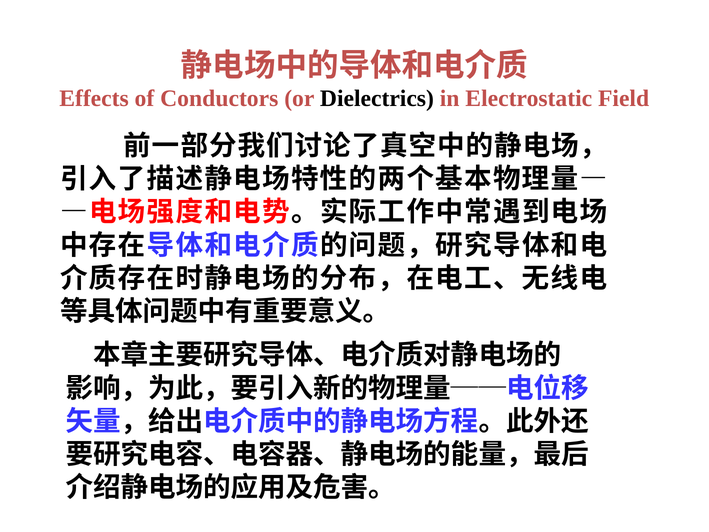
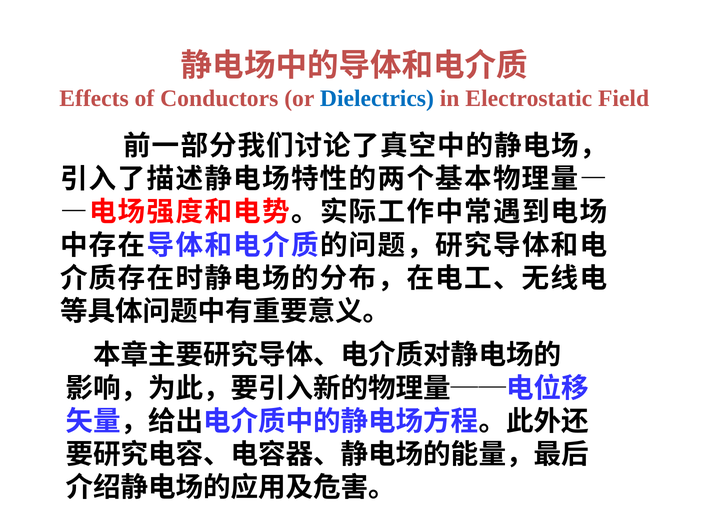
Dielectrics colour: black -> blue
